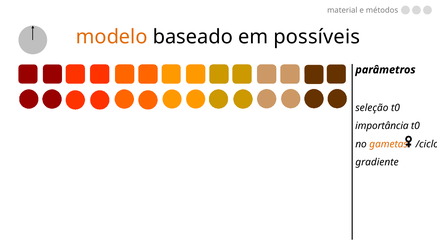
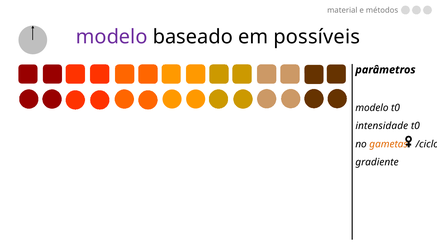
modelo at (112, 37) colour: orange -> purple
seleção at (372, 108): seleção -> modelo
importância: importância -> intensidade
